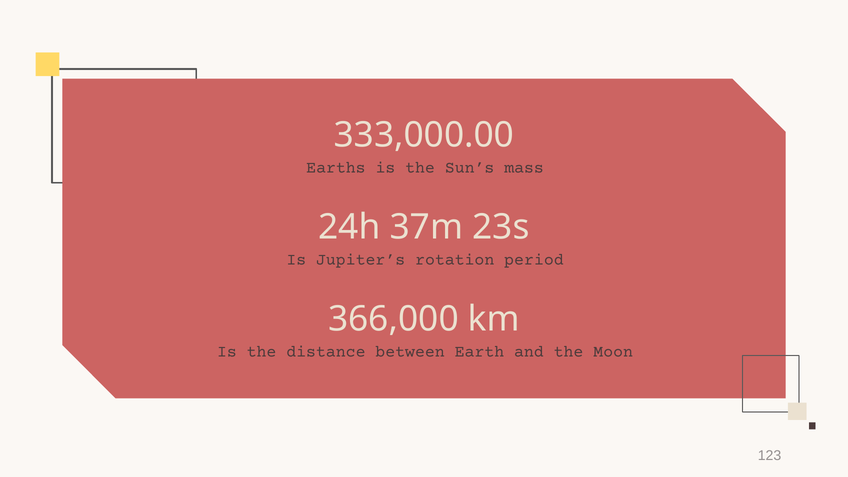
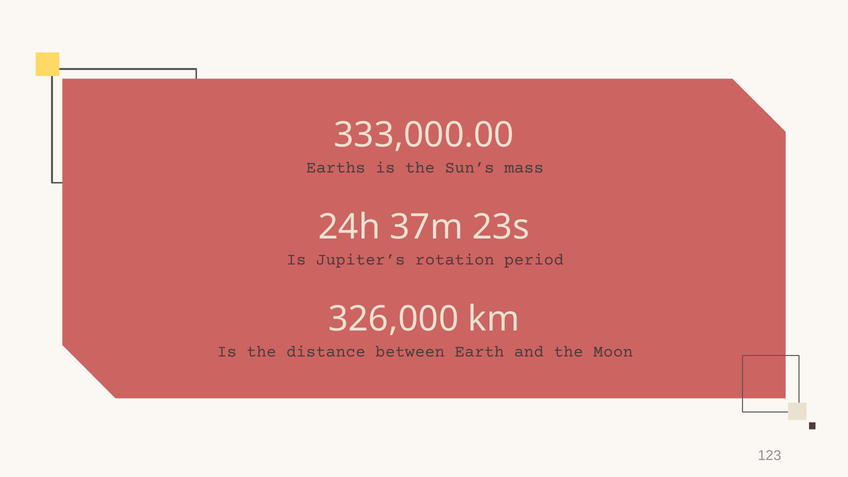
366,000: 366,000 -> 326,000
